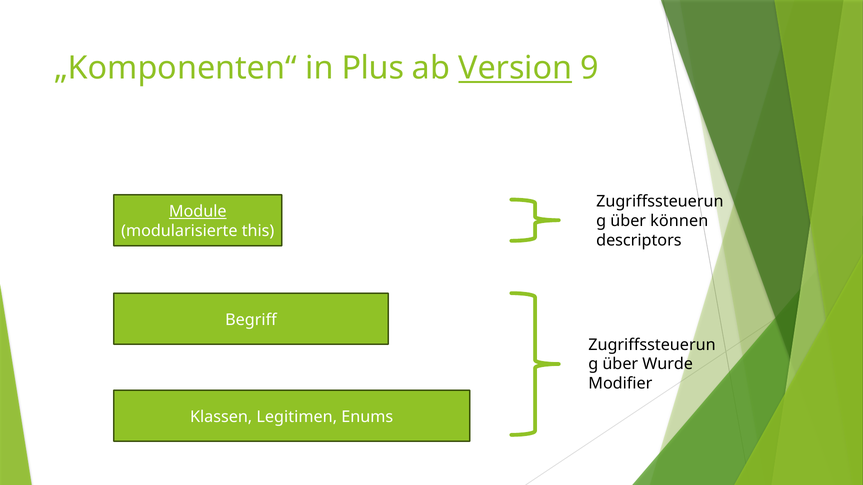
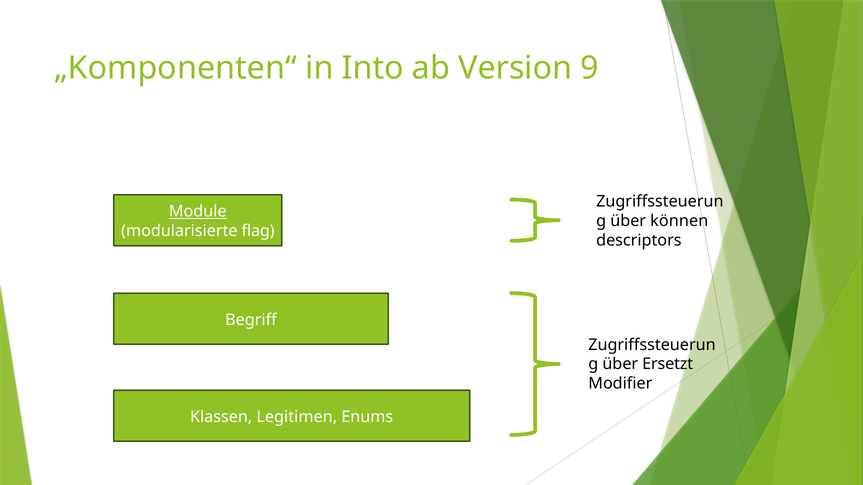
Plus: Plus -> Into
Version underline: present -> none
this: this -> flag
Wurde: Wurde -> Ersetzt
